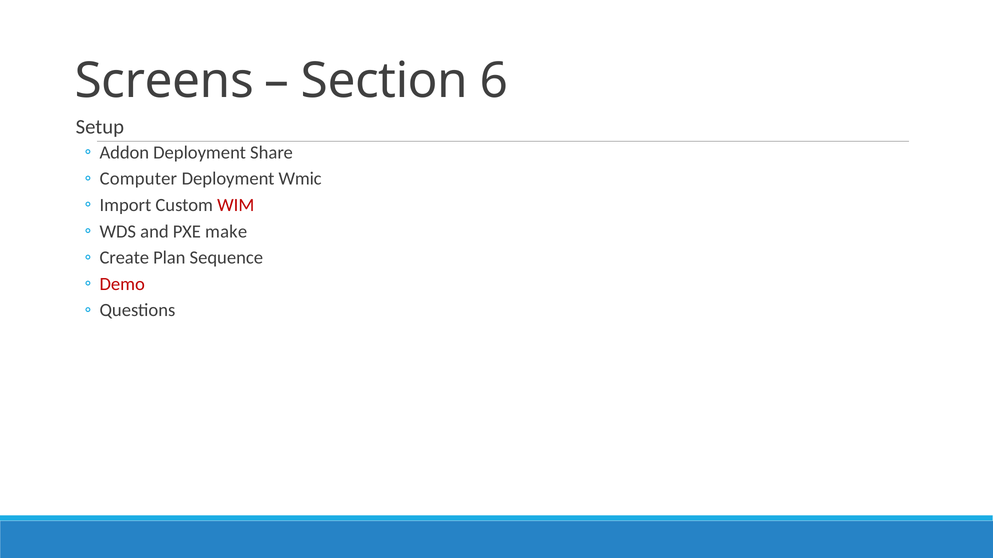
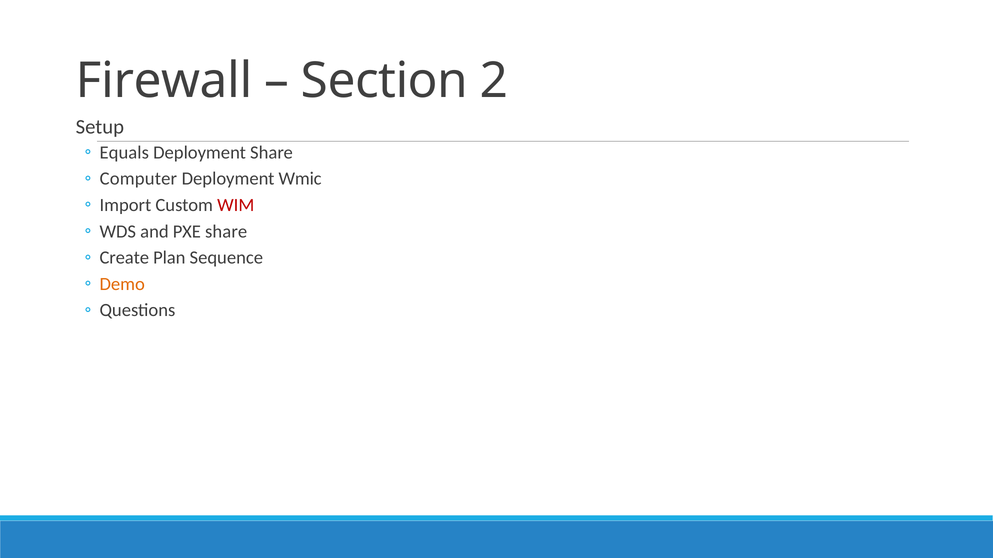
Screens: Screens -> Firewall
6: 6 -> 2
Addon: Addon -> Equals
PXE make: make -> share
Demo colour: red -> orange
